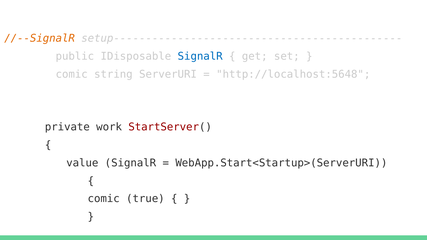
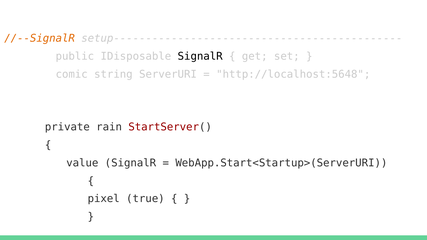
SignalR at (200, 56) colour: blue -> black
work: work -> rain
comic at (104, 199): comic -> pixel
